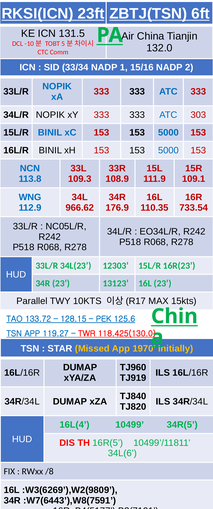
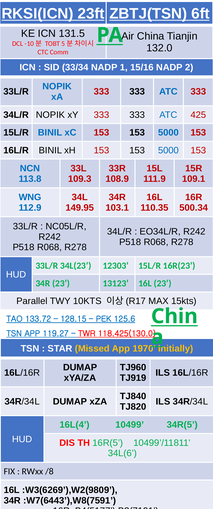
303: 303 -> 425
966.62: 966.62 -> 149.95
176.9: 176.9 -> 103.1
733.54: 733.54 -> 500.34
